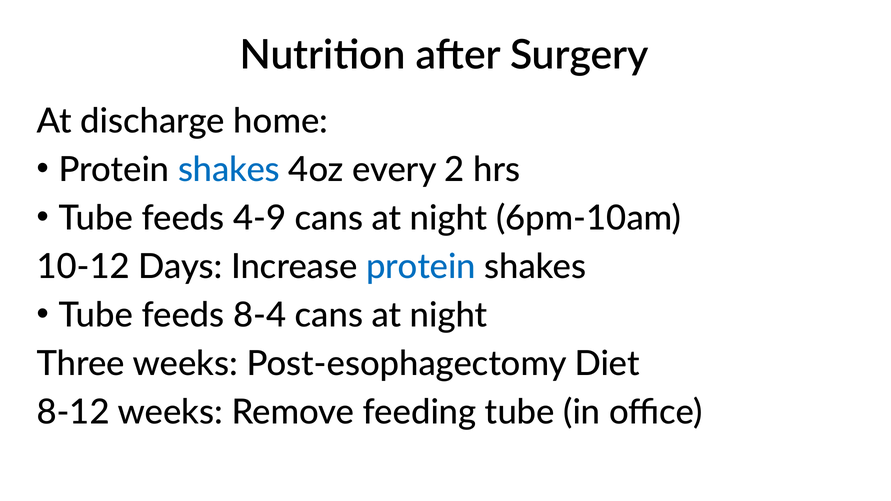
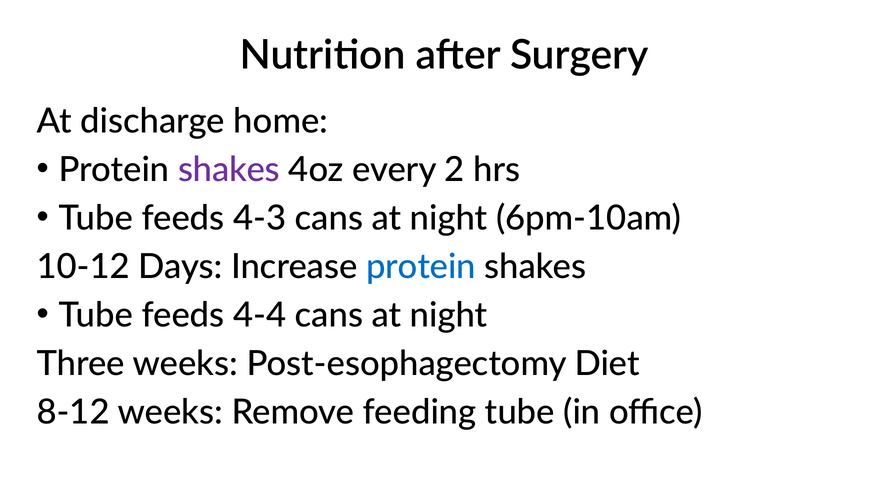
shakes at (229, 170) colour: blue -> purple
4-9: 4-9 -> 4-3
8-4: 8-4 -> 4-4
